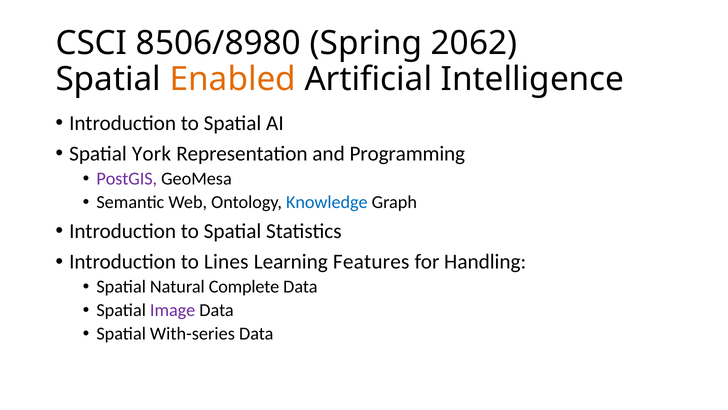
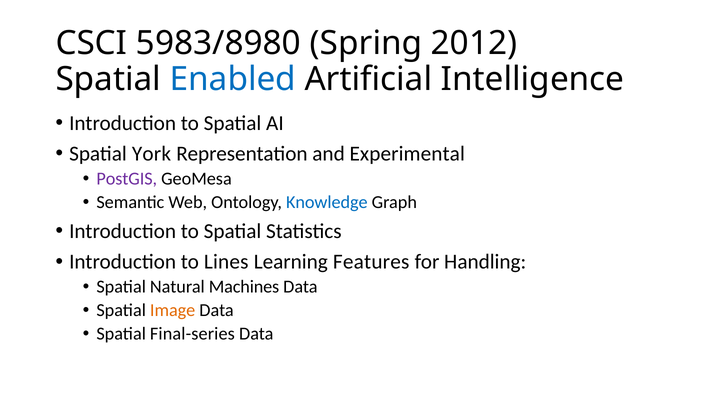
8506/8980: 8506/8980 -> 5983/8980
2062: 2062 -> 2012
Enabled colour: orange -> blue
Programming: Programming -> Experimental
Complete: Complete -> Machines
Image colour: purple -> orange
With-series: With-series -> Final-series
